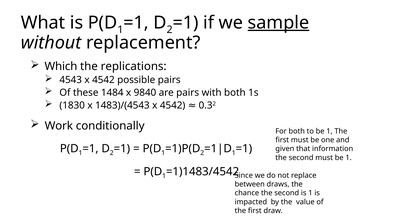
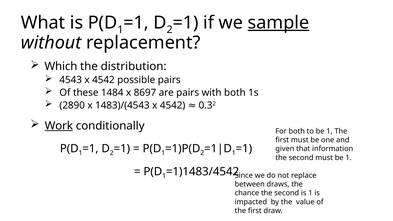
replications: replications -> distribution
9840: 9840 -> 8697
1830: 1830 -> 2890
Work underline: none -> present
